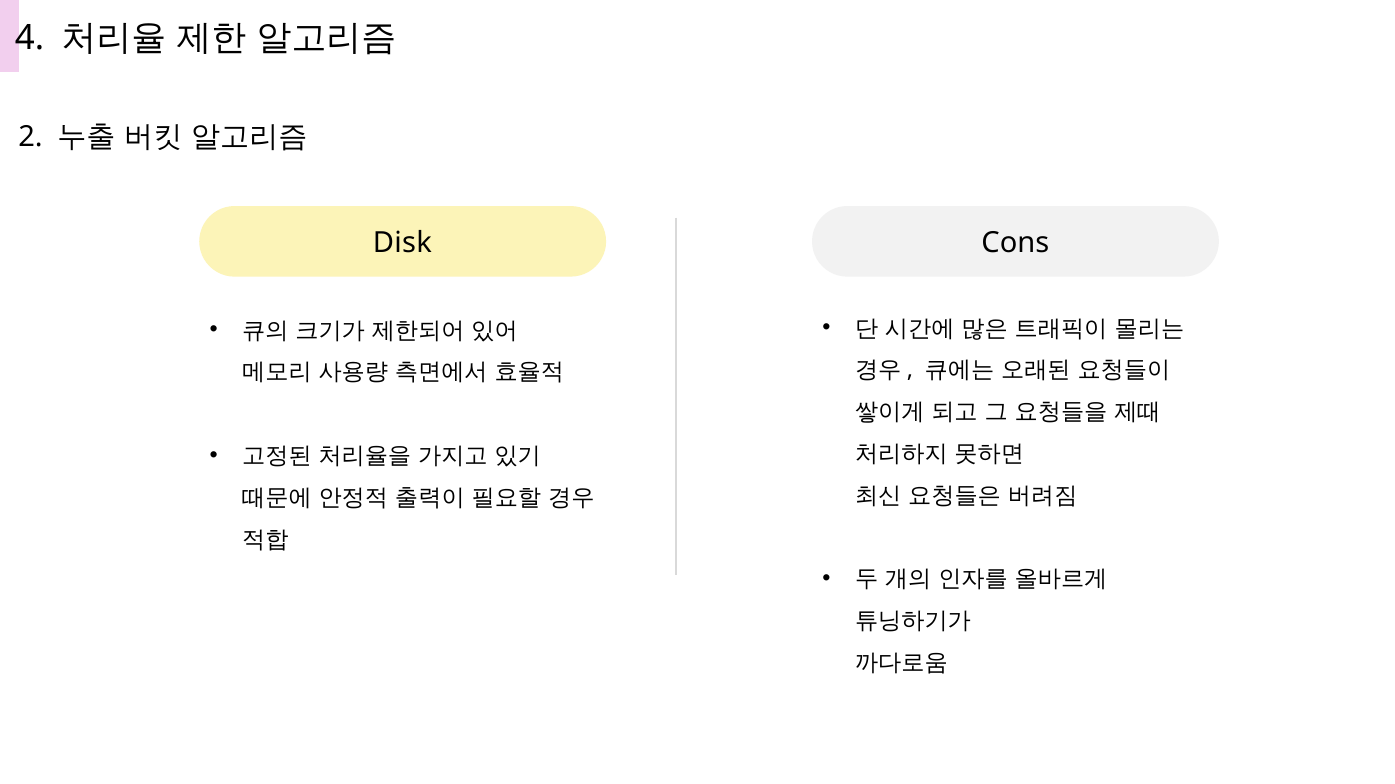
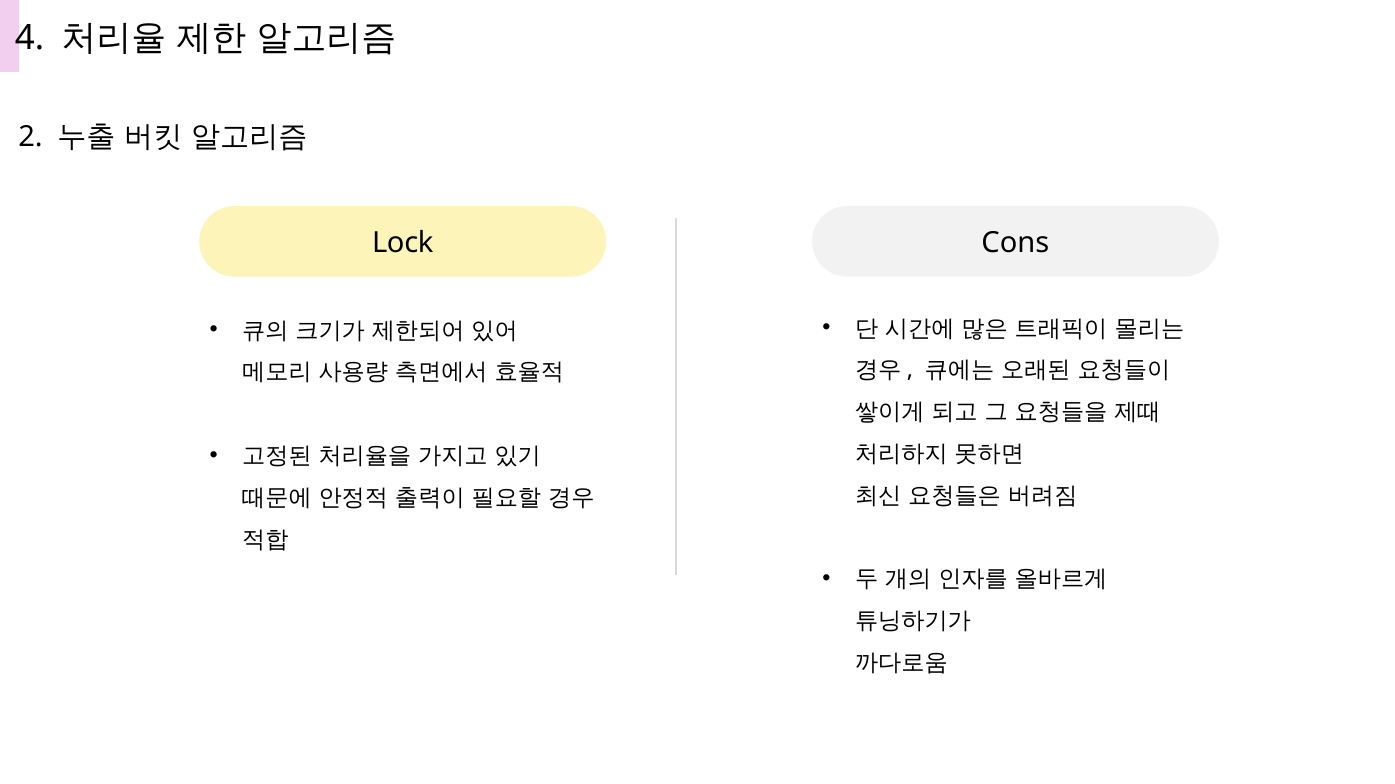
Disk: Disk -> Lock
